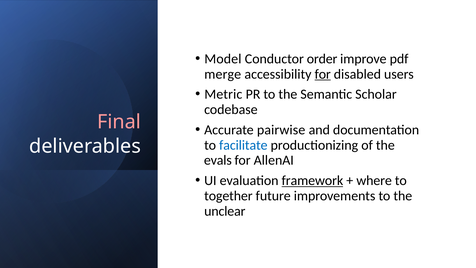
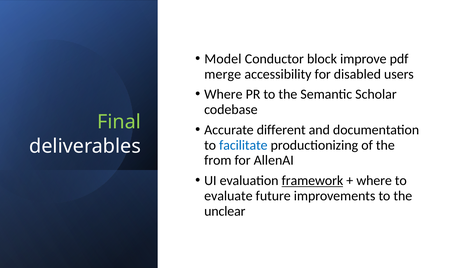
order: order -> block
for at (323, 74) underline: present -> none
Metric at (223, 94): Metric -> Where
Final colour: pink -> light green
pairwise: pairwise -> different
evals: evals -> from
together: together -> evaluate
